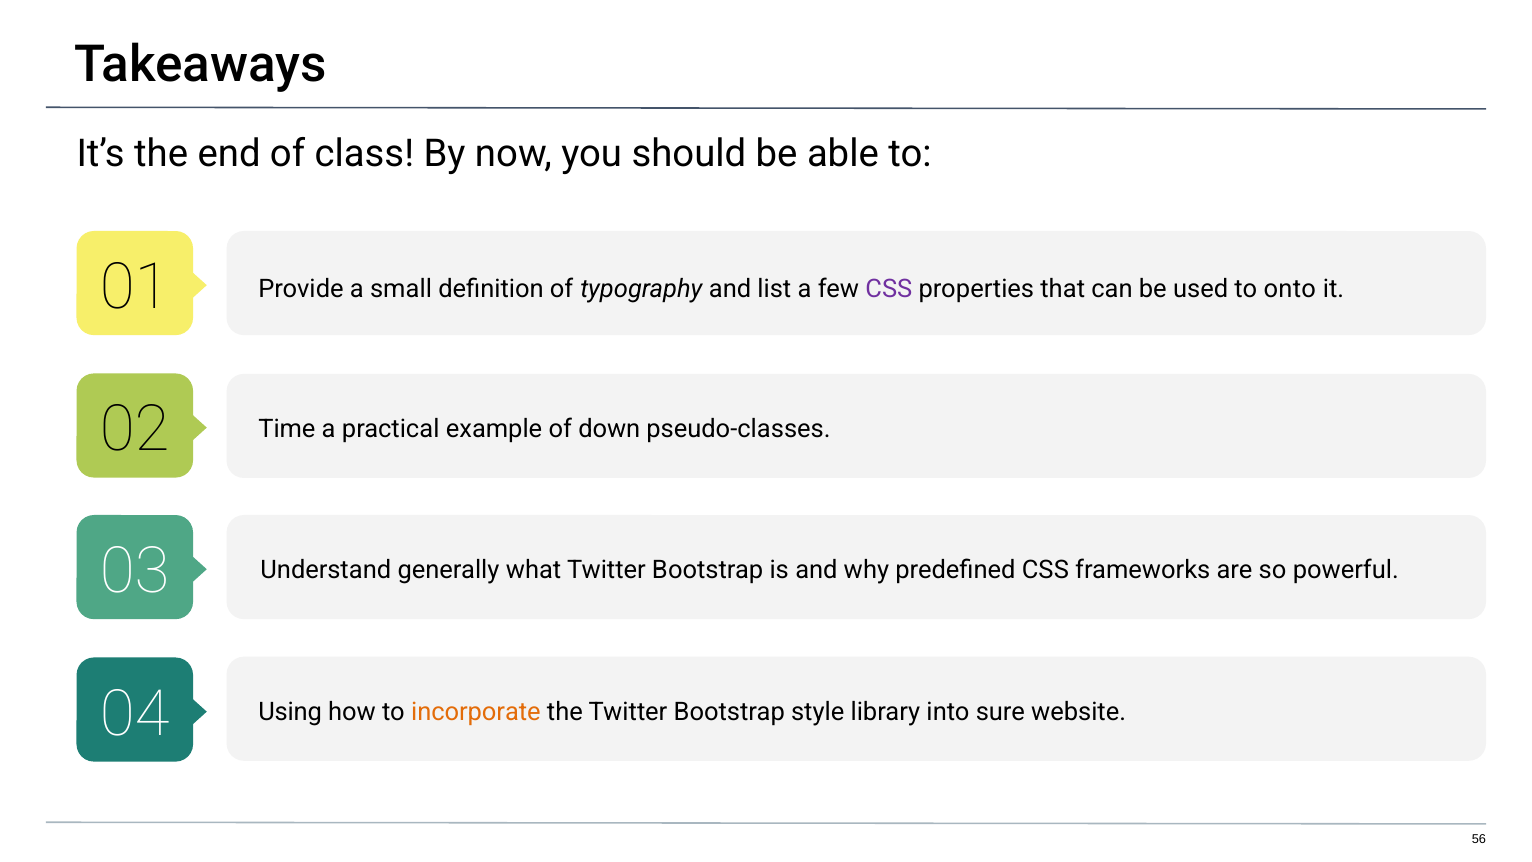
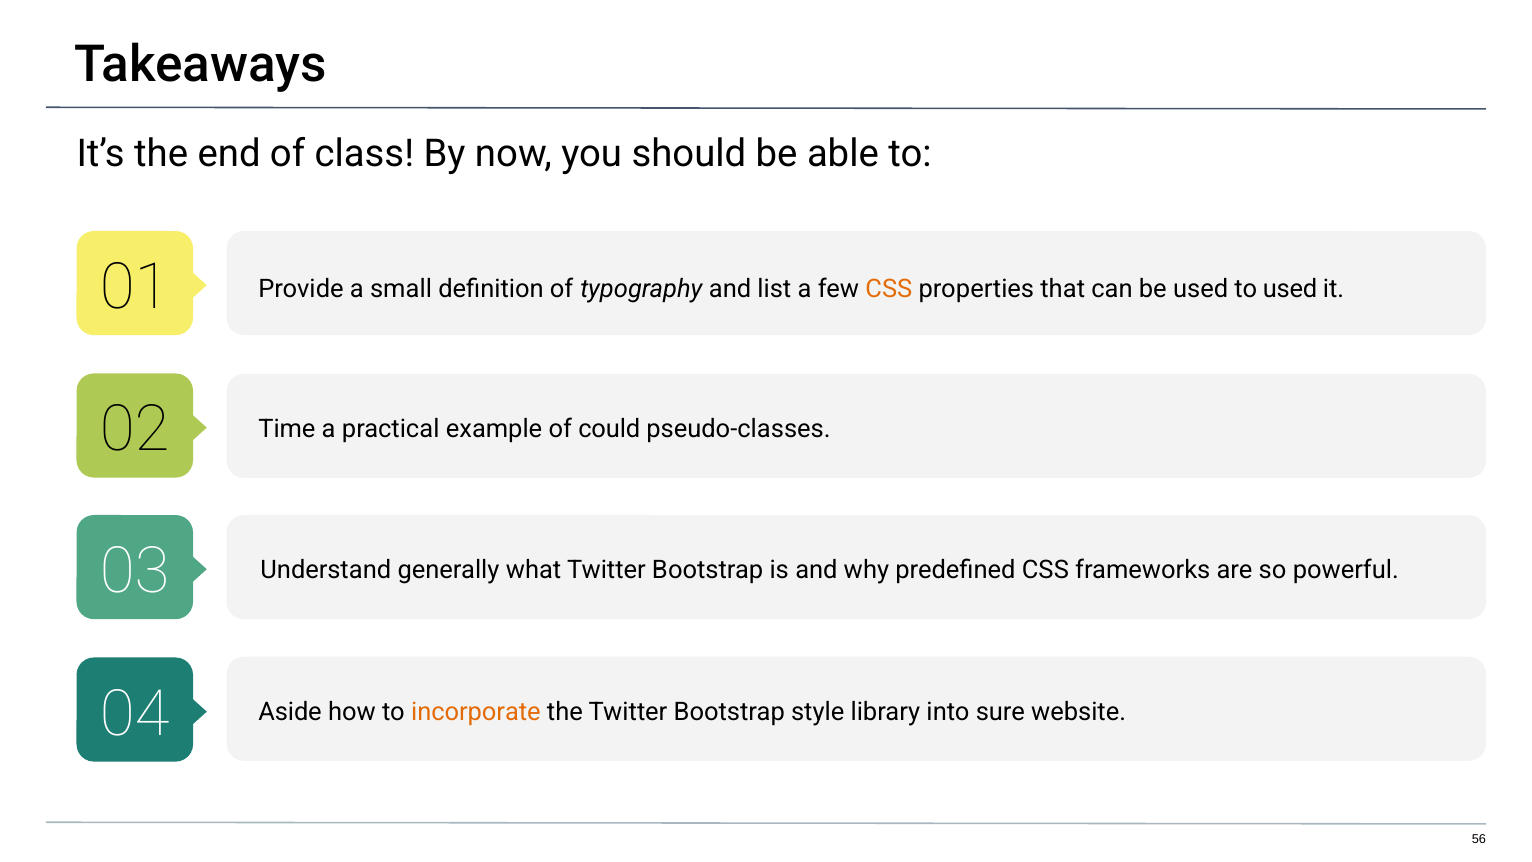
CSS at (889, 289) colour: purple -> orange
to onto: onto -> used
down: down -> could
Using: Using -> Aside
